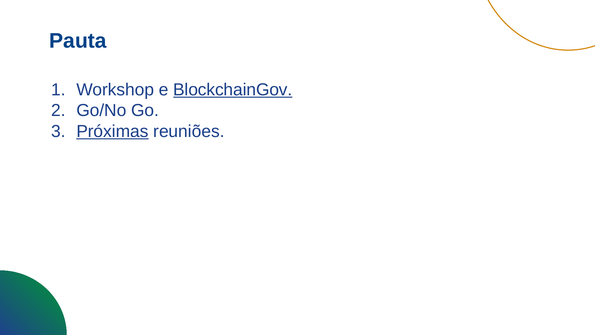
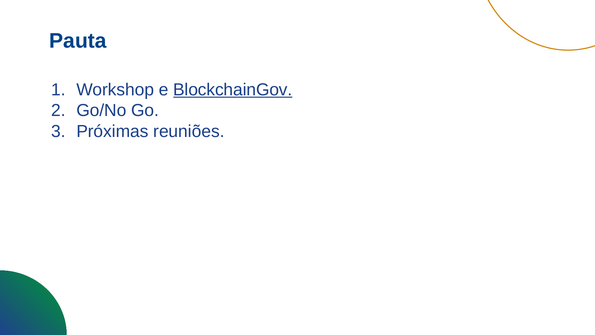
Próximas underline: present -> none
